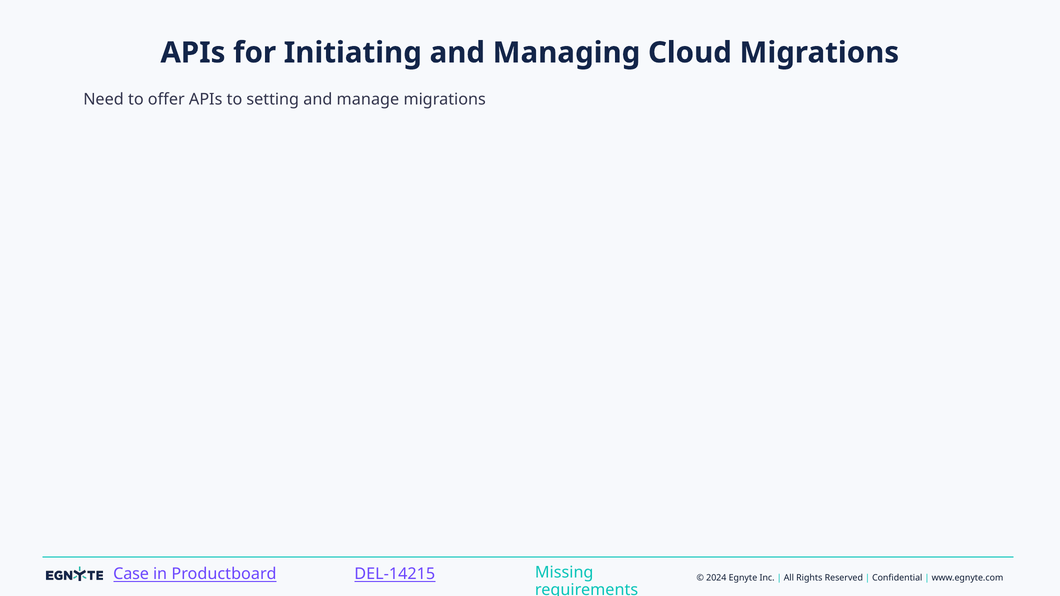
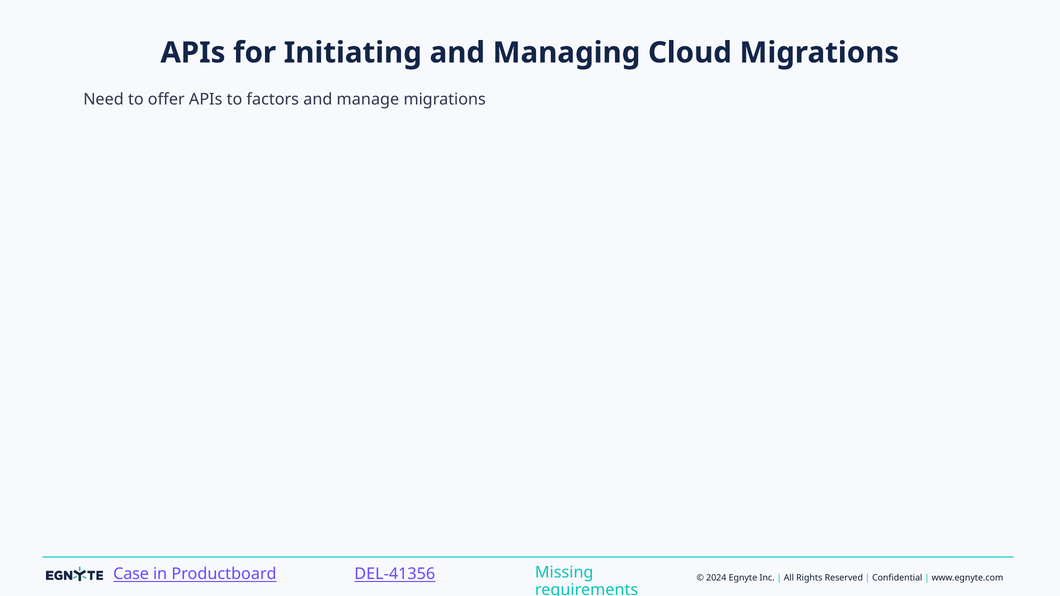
setting: setting -> factors
DEL-14215: DEL-14215 -> DEL-41356
